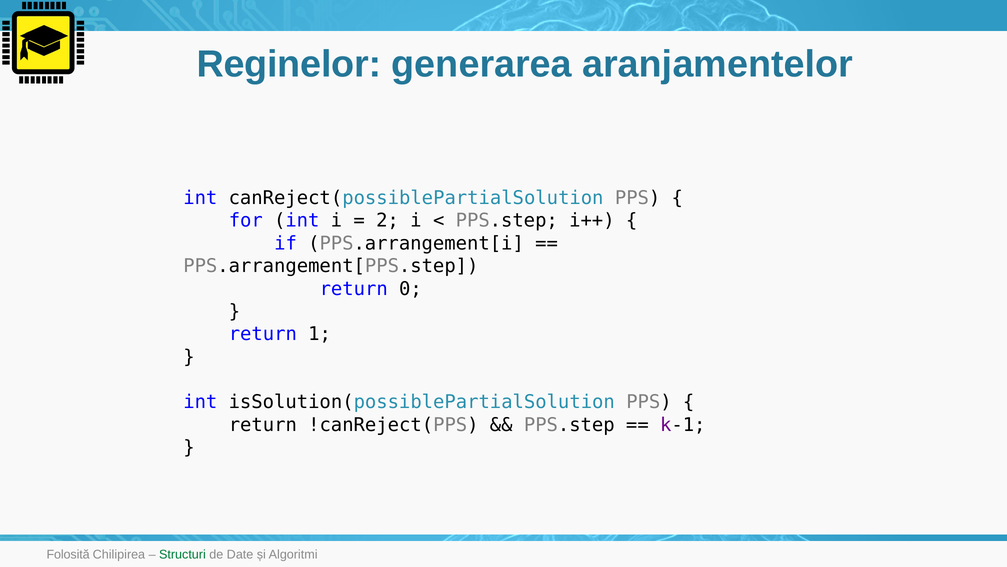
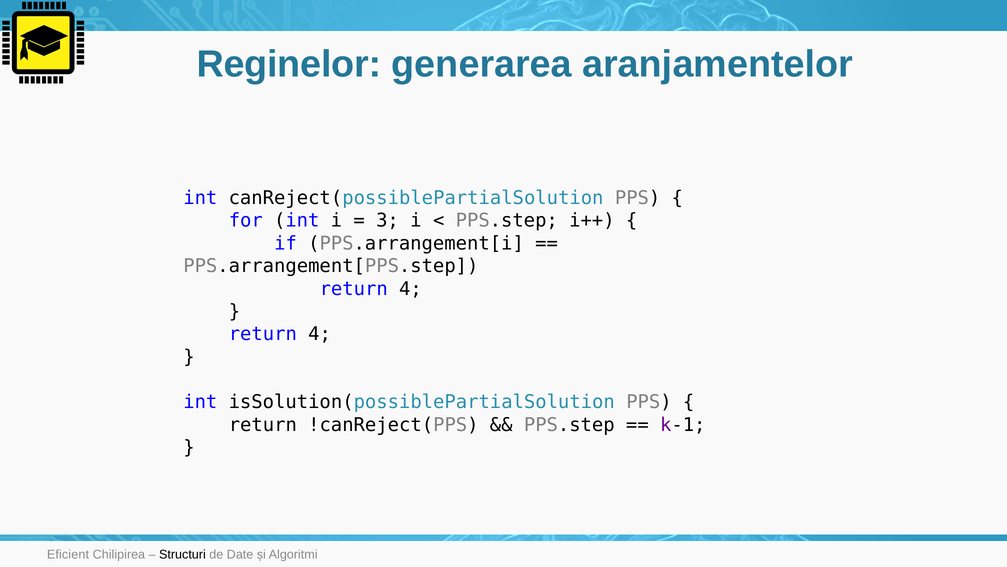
2: 2 -> 3
0 at (410, 288): 0 -> 4
1 at (320, 334): 1 -> 4
Folosită: Folosită -> Eficient
Structuri colour: green -> black
